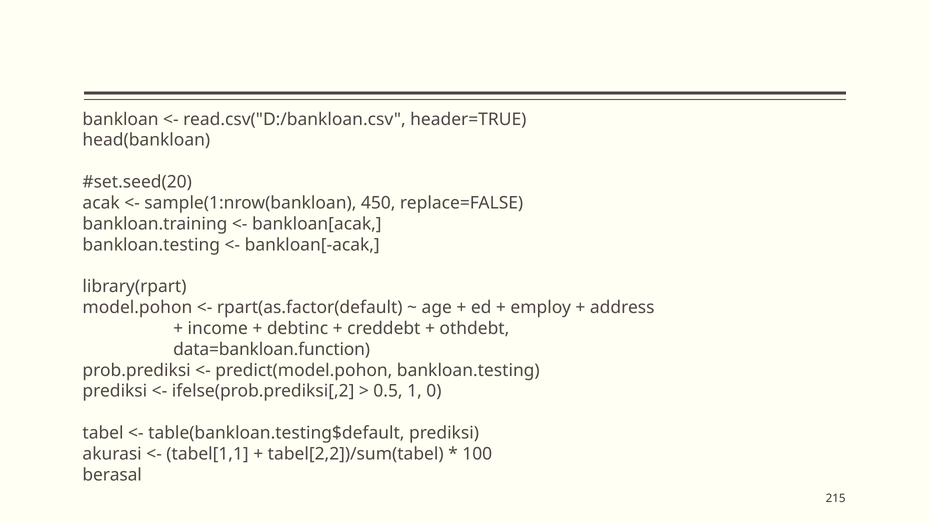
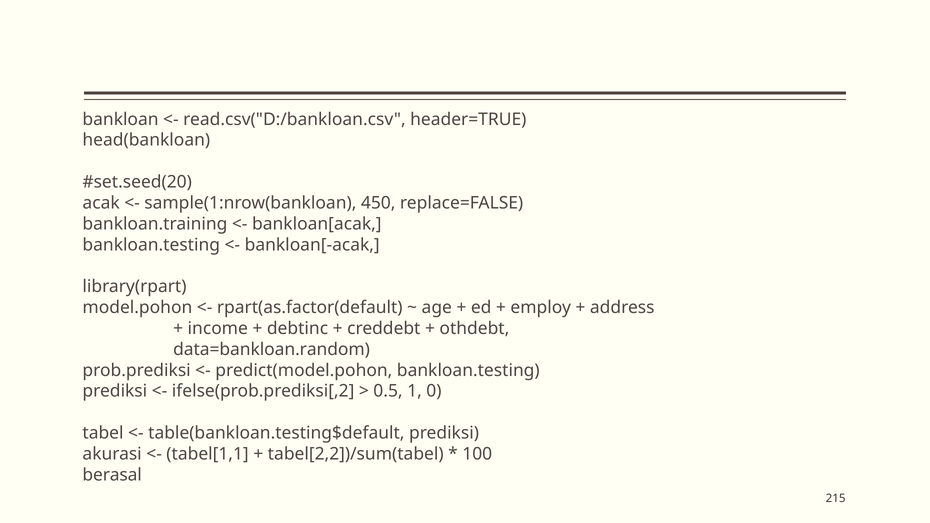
data=bankloan.function: data=bankloan.function -> data=bankloan.random
